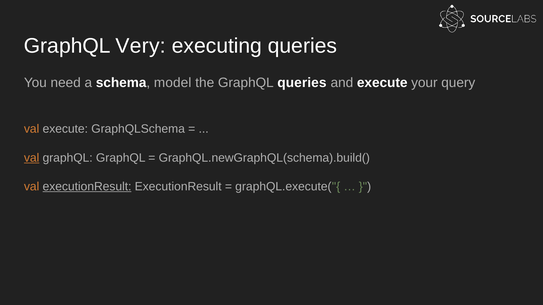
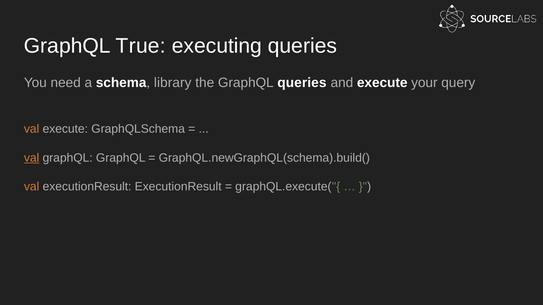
Very: Very -> True
model: model -> library
executionResult at (87, 187) underline: present -> none
